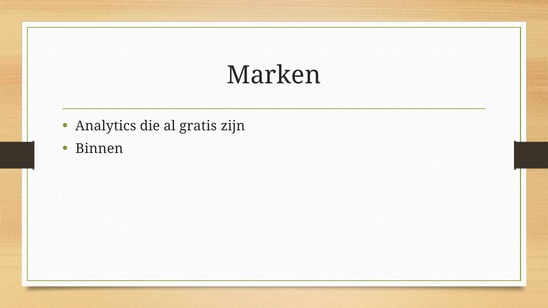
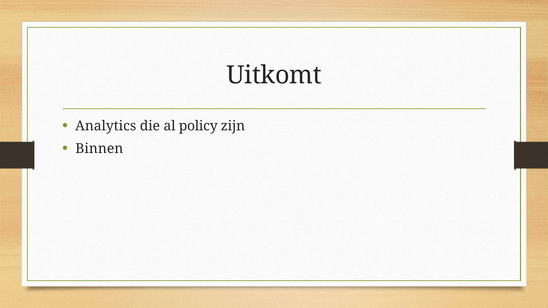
Marken: Marken -> Uitkomt
gratis: gratis -> policy
